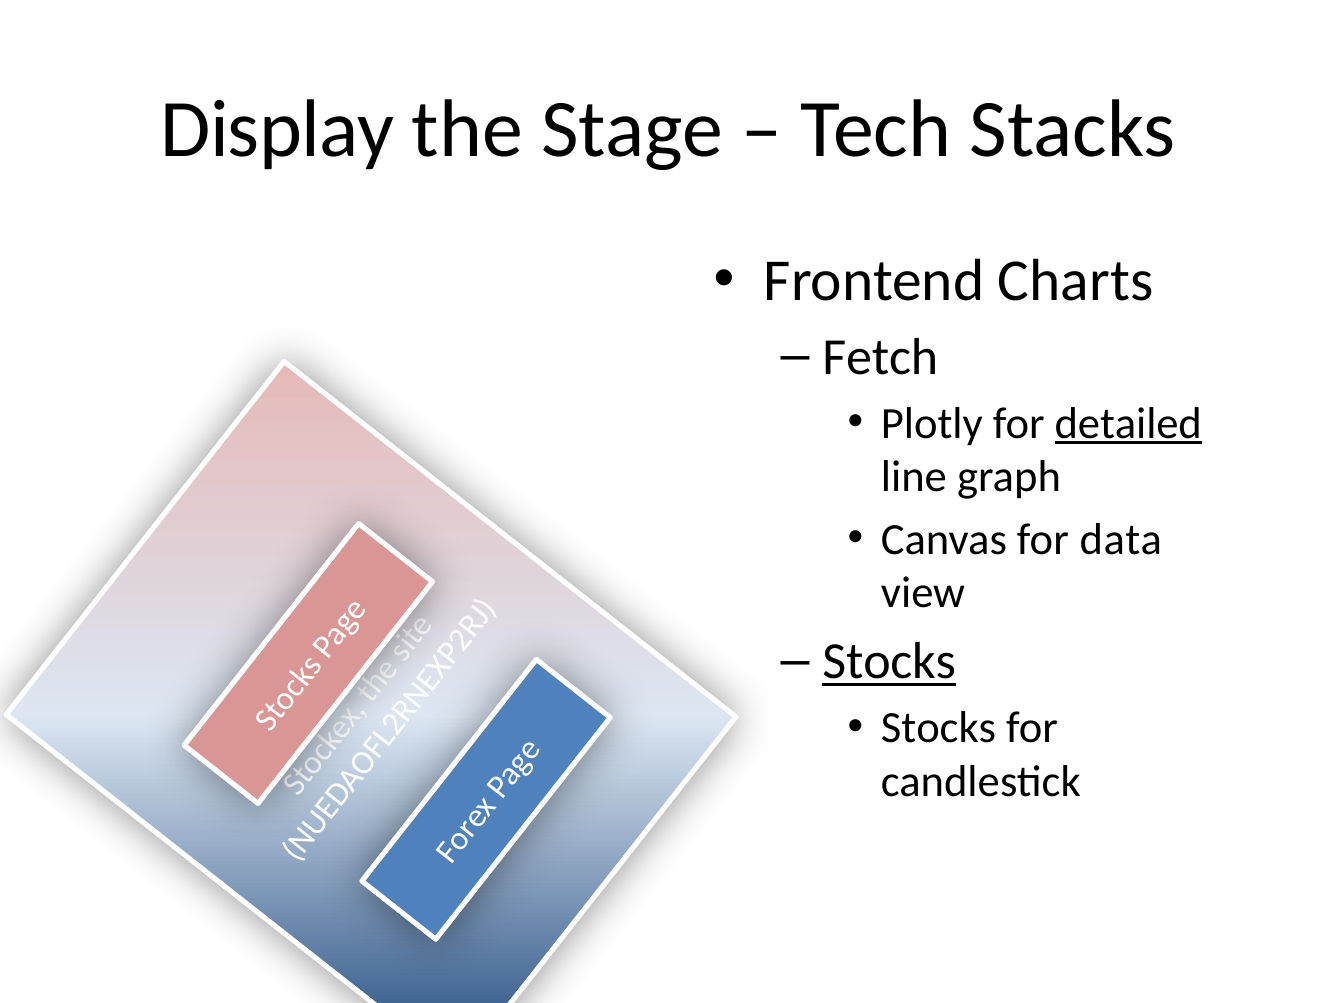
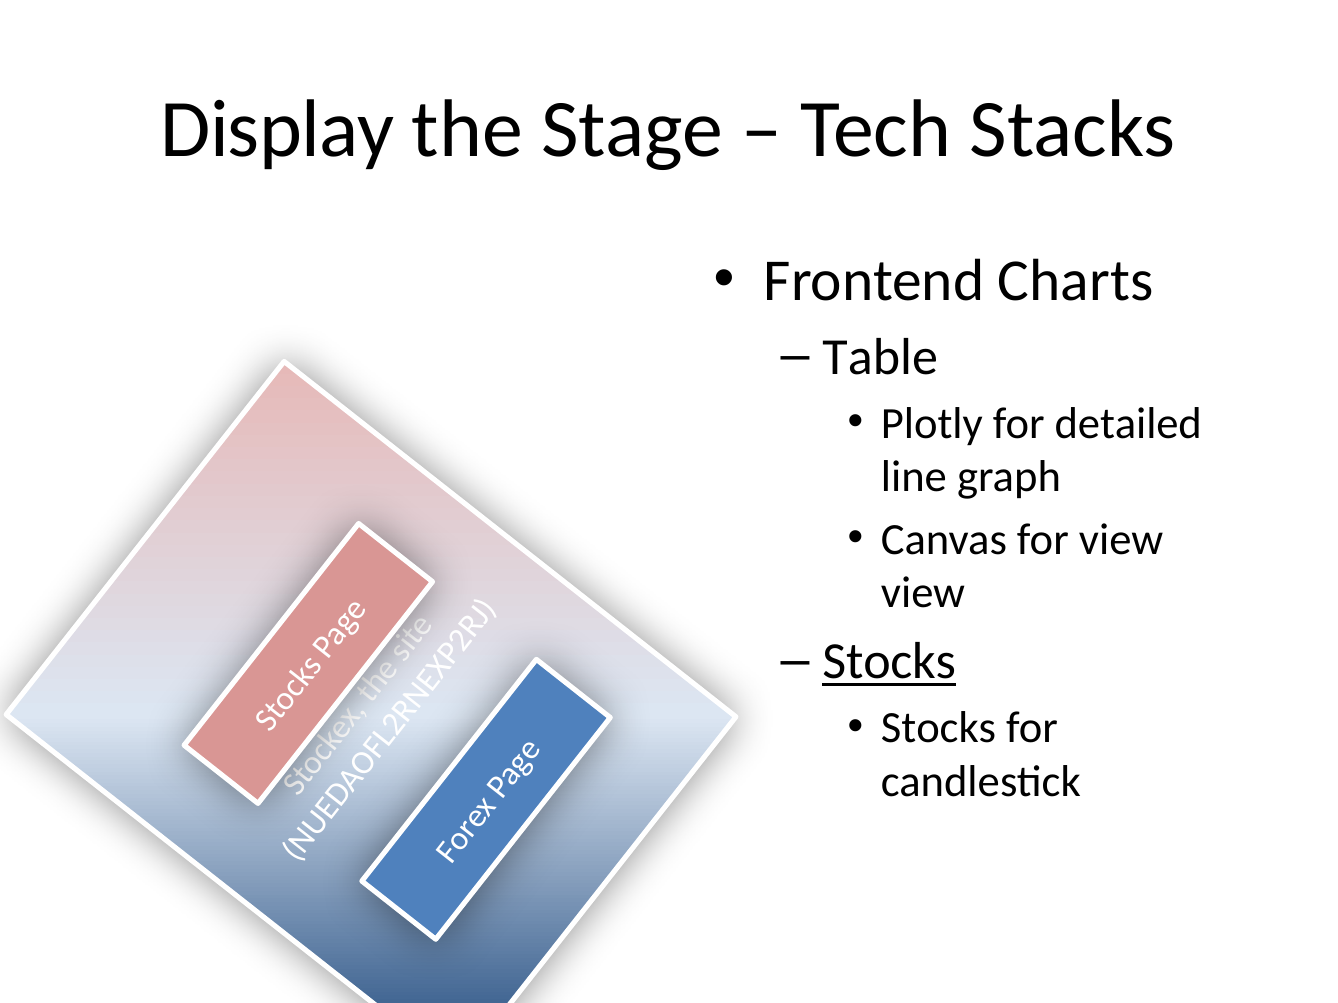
Fetch: Fetch -> Table
detailed underline: present -> none
for data: data -> view
